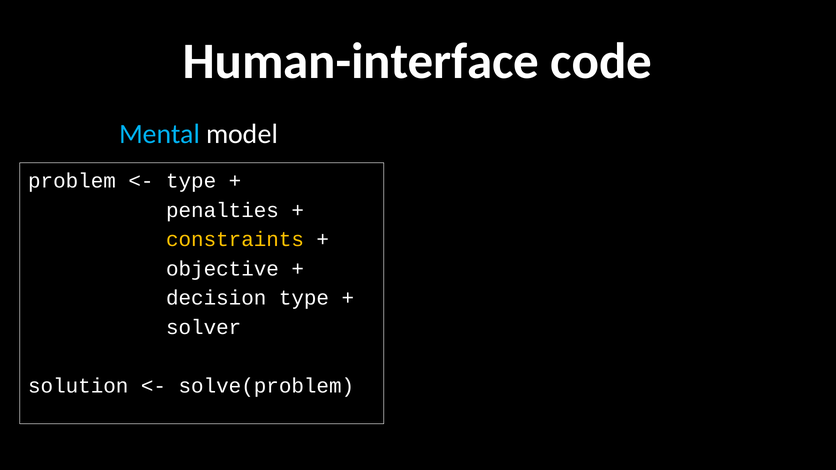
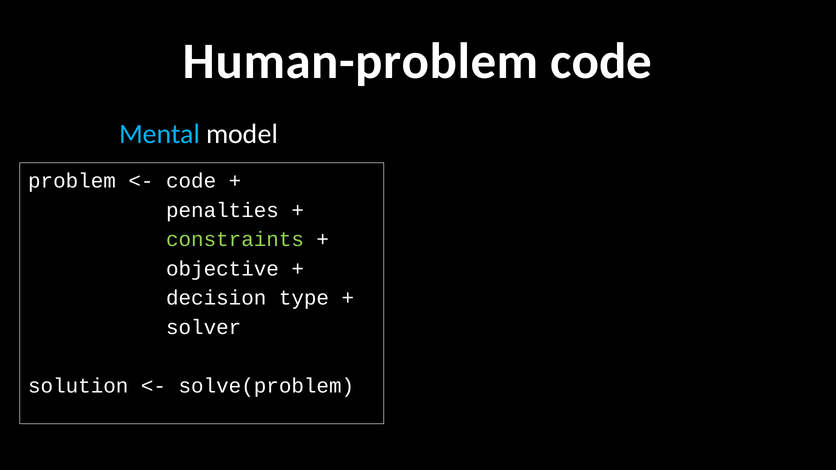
Human-interface: Human-interface -> Human-problem
type at (191, 181): type -> code
constraints colour: yellow -> light green
